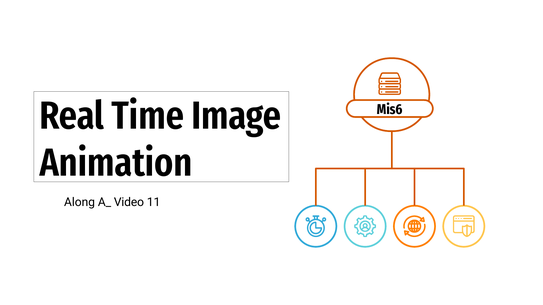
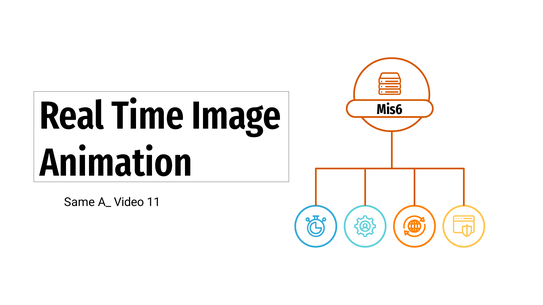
Along: Along -> Same
